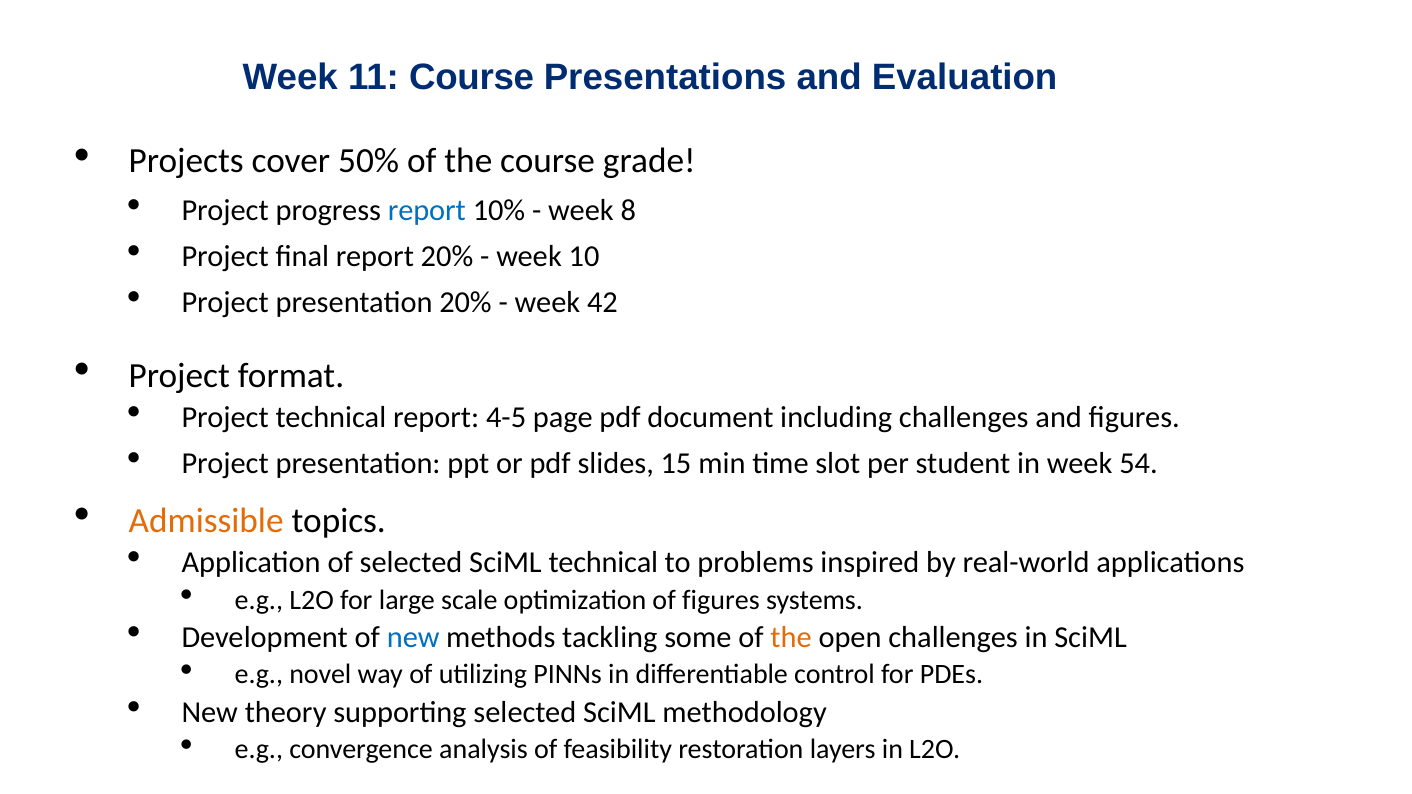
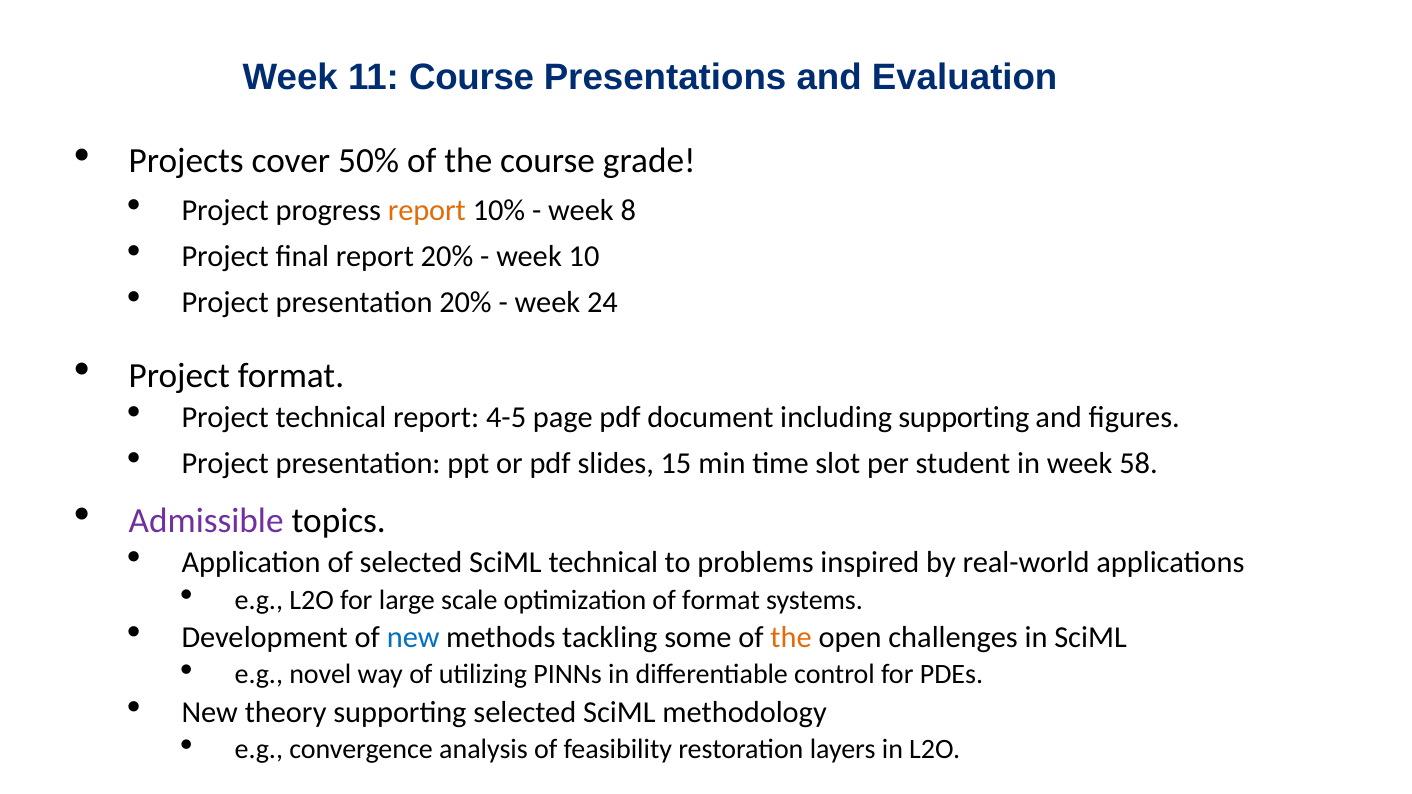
report at (427, 210) colour: blue -> orange
42: 42 -> 24
including challenges: challenges -> supporting
54: 54 -> 58
Admissible colour: orange -> purple
of figures: figures -> format
